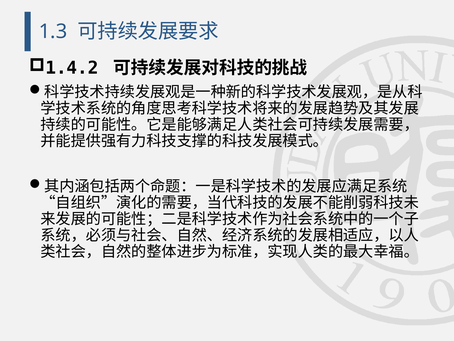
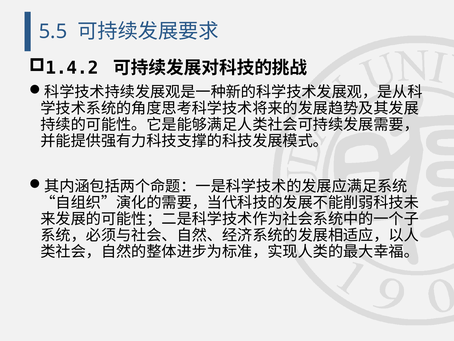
1.3: 1.3 -> 5.5
